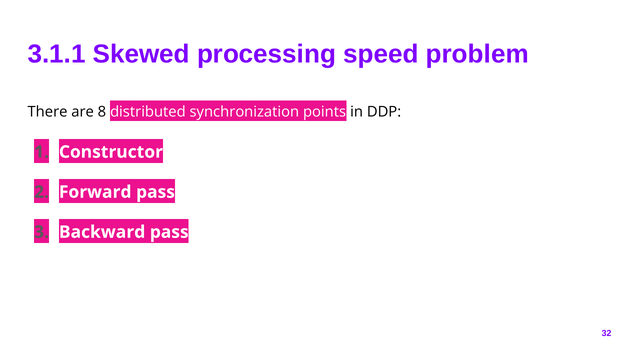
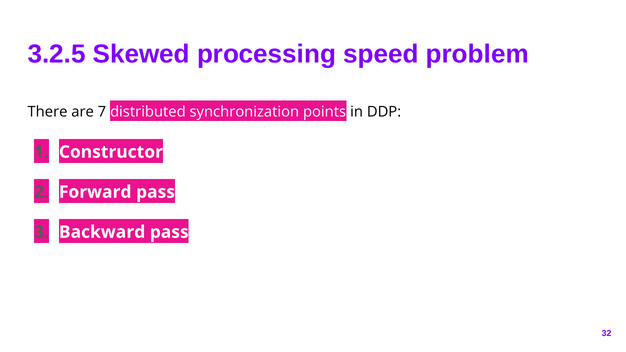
3.1.1: 3.1.1 -> 3.2.5
8: 8 -> 7
